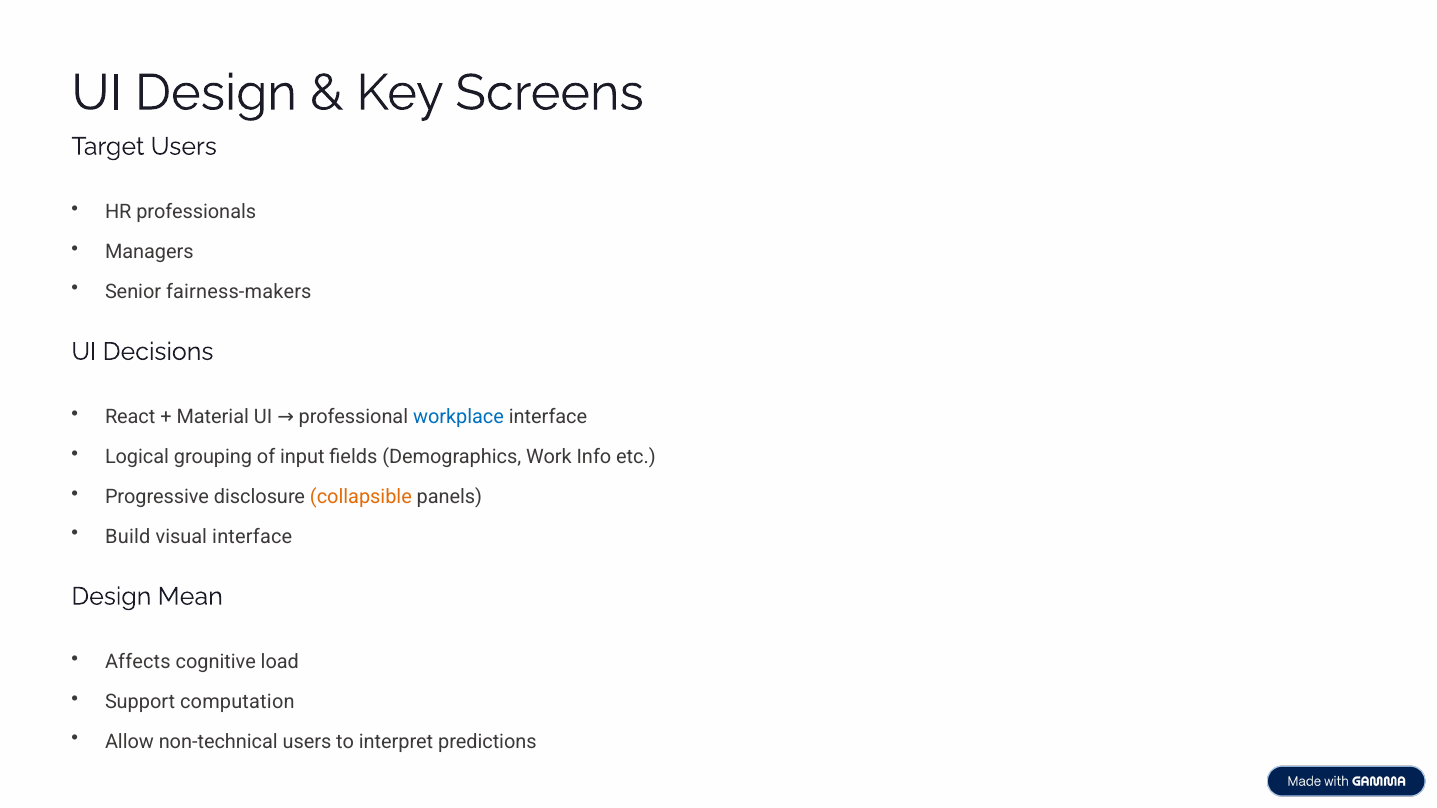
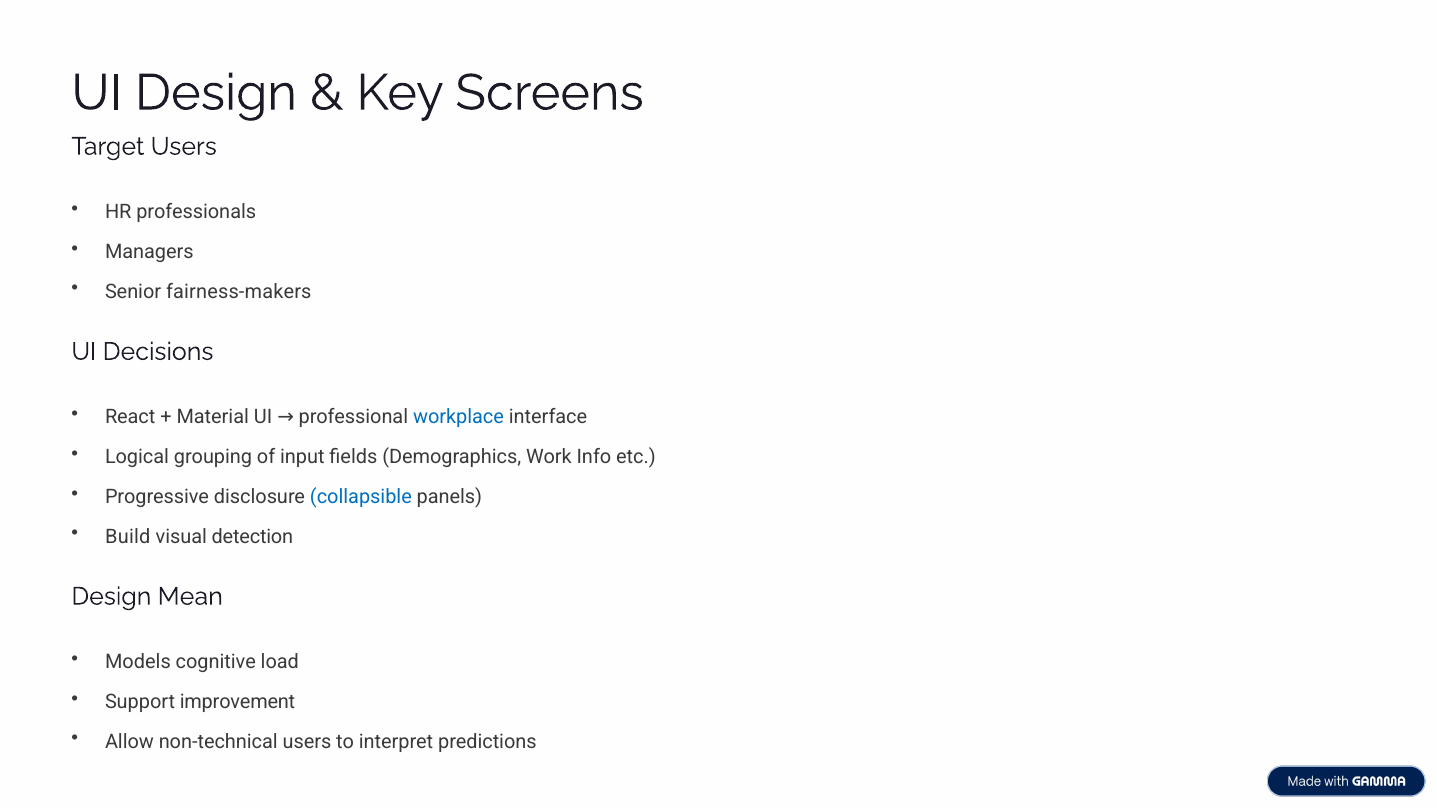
collapsible colour: orange -> blue
visual interface: interface -> detection
Affects: Affects -> Models
computation: computation -> improvement
